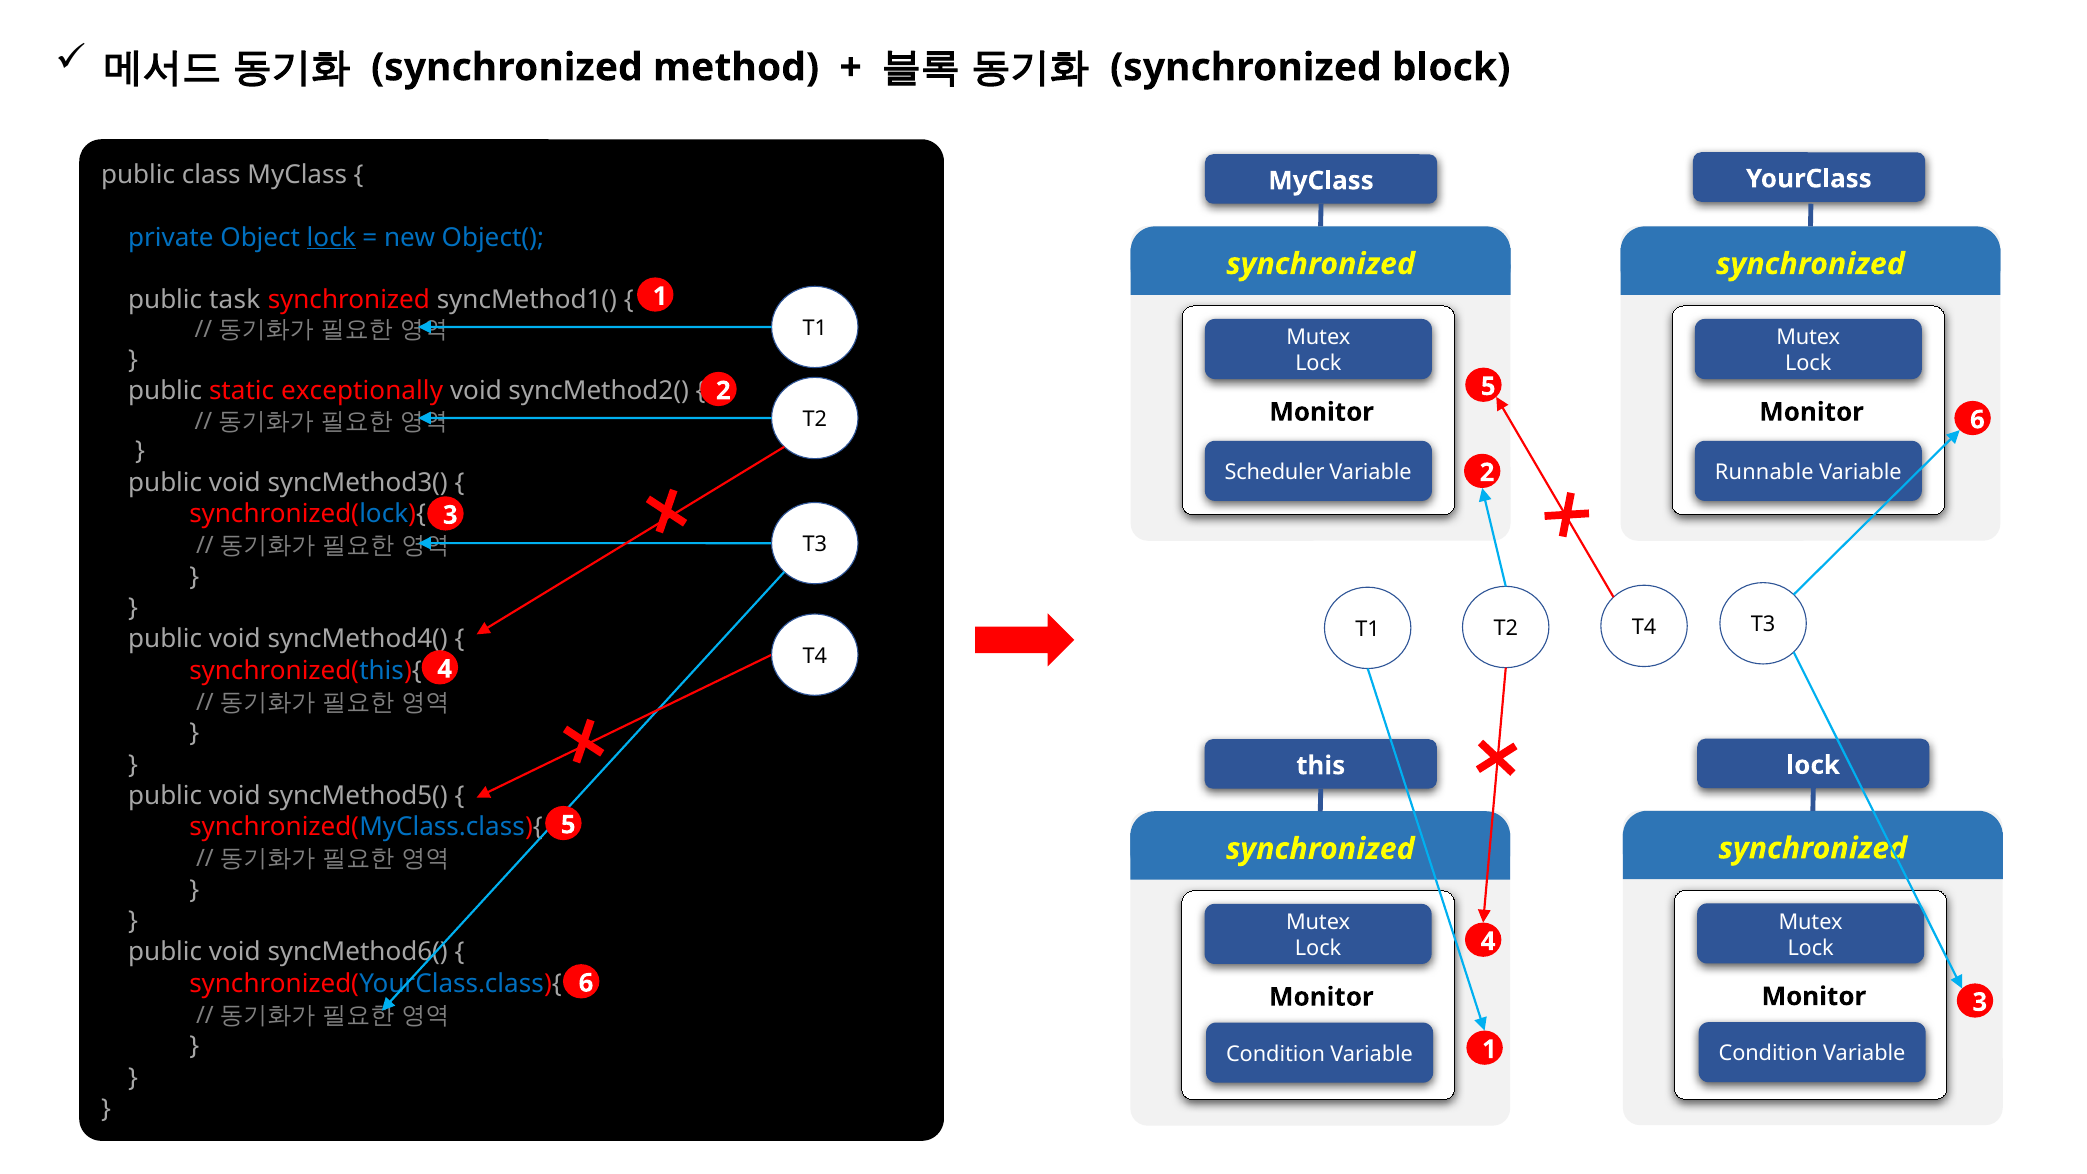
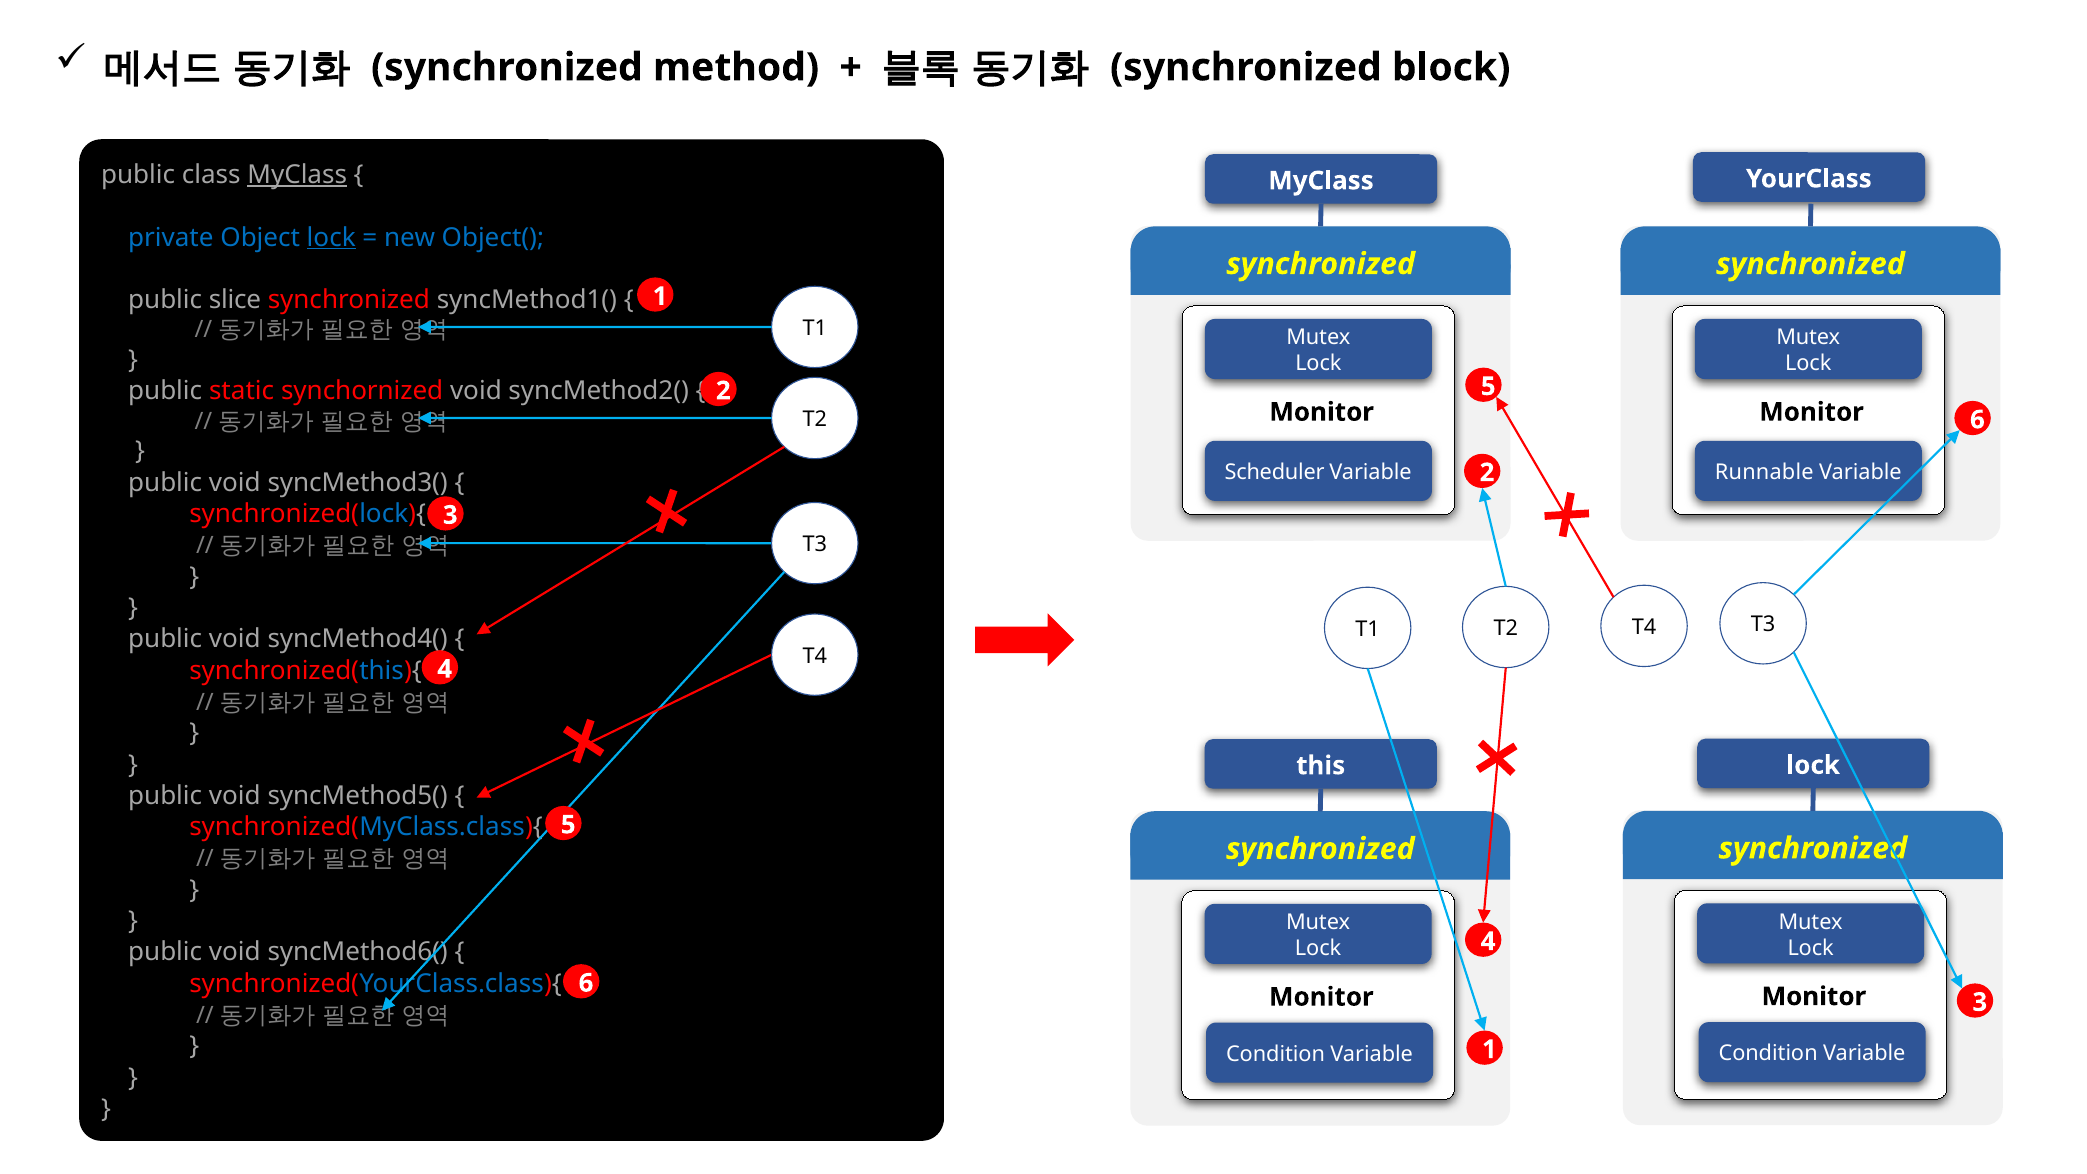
MyClass at (297, 175) underline: none -> present
task: task -> slice
exceptionally: exceptionally -> synchornized
